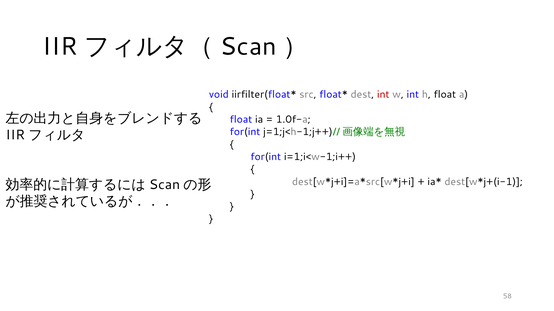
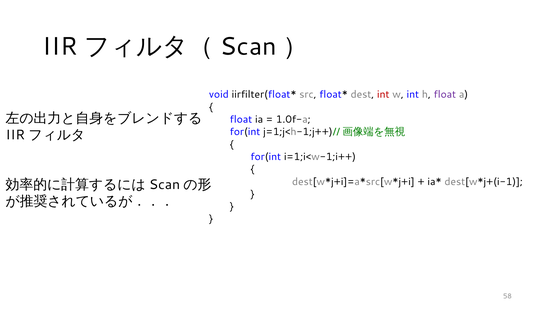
float at (445, 95) colour: black -> purple
